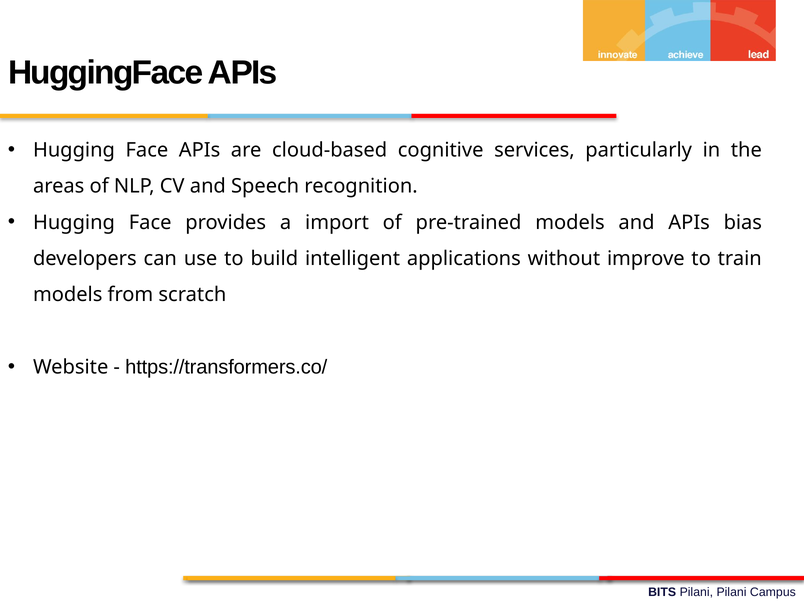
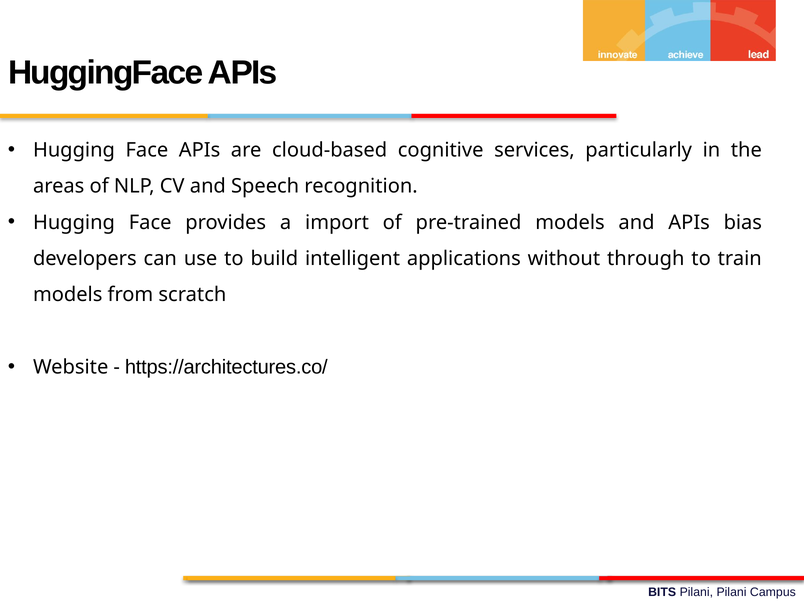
improve: improve -> through
https://transformers.co/: https://transformers.co/ -> https://architectures.co/
